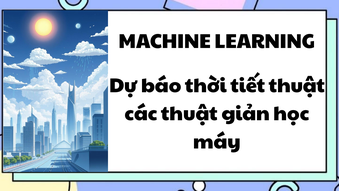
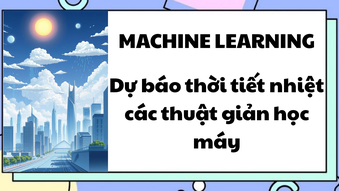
tiết thuật: thuật -> nhiệt
